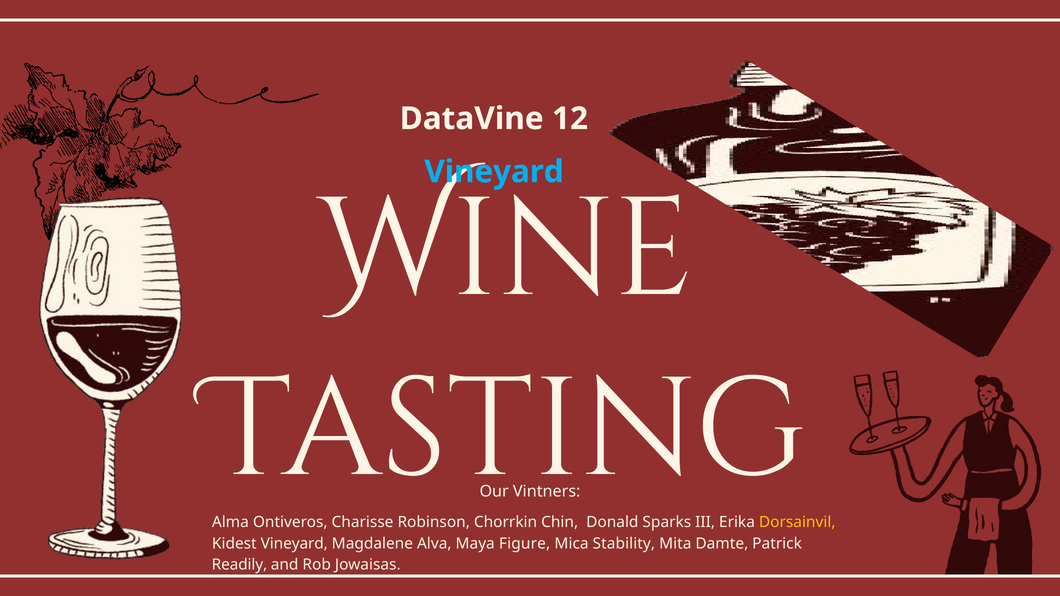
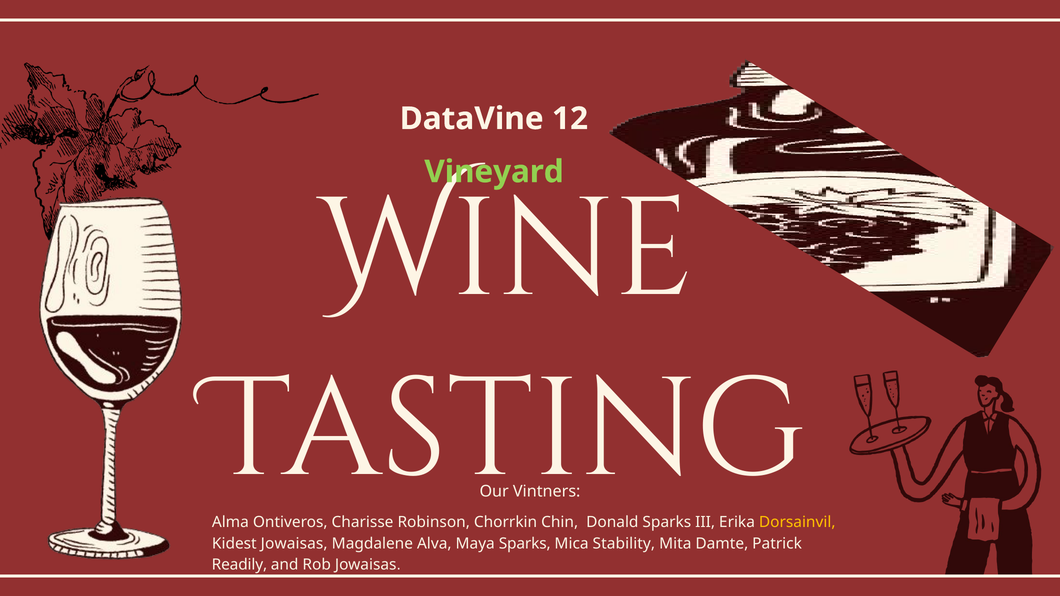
Vineyard at (494, 172) colour: light blue -> light green
Kidest Vineyard: Vineyard -> Jowaisas
Maya Figure: Figure -> Sparks
